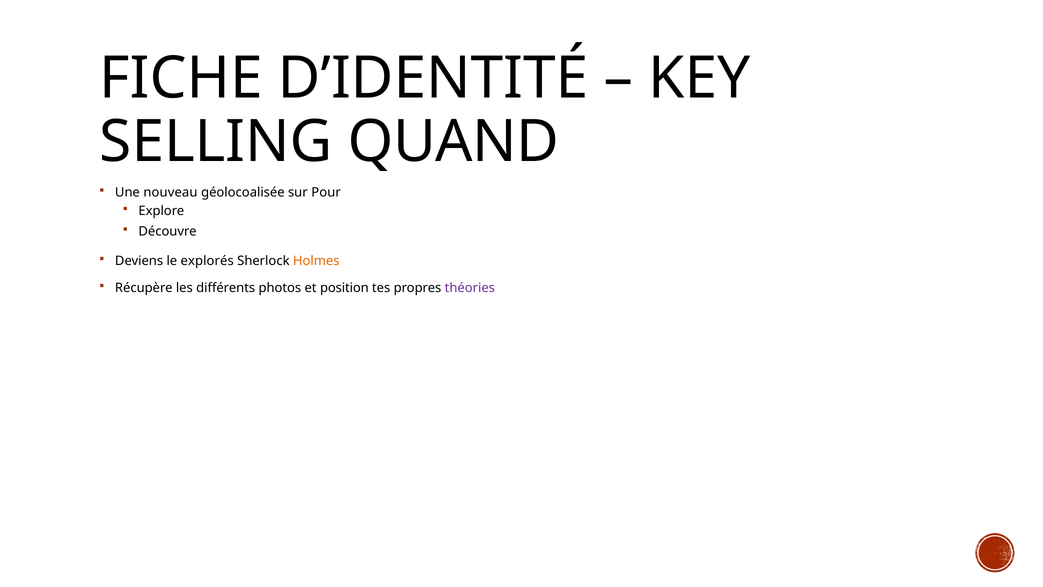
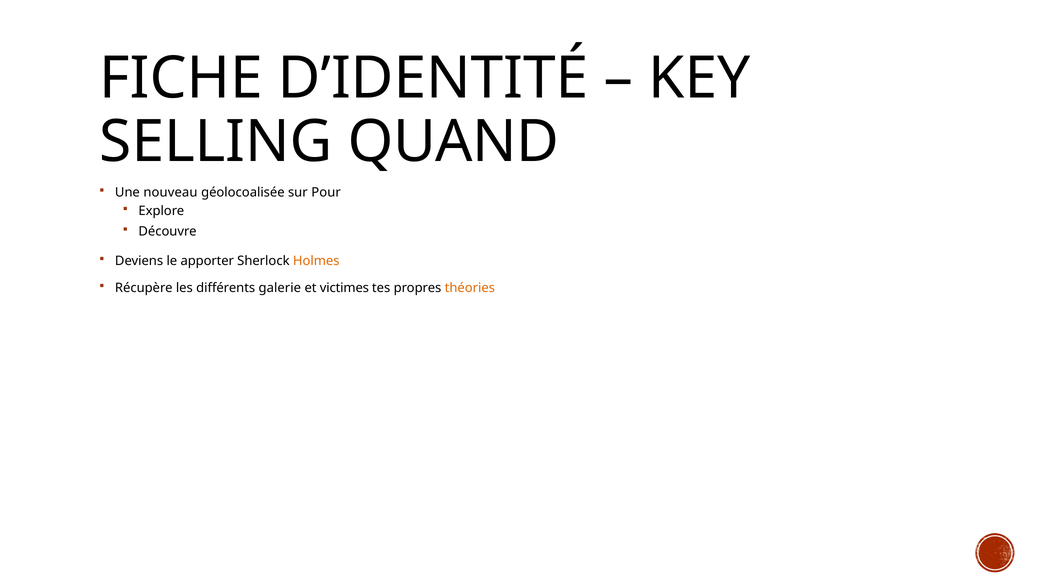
explorés: explorés -> apporter
photos: photos -> galerie
position: position -> victimes
théories colour: purple -> orange
